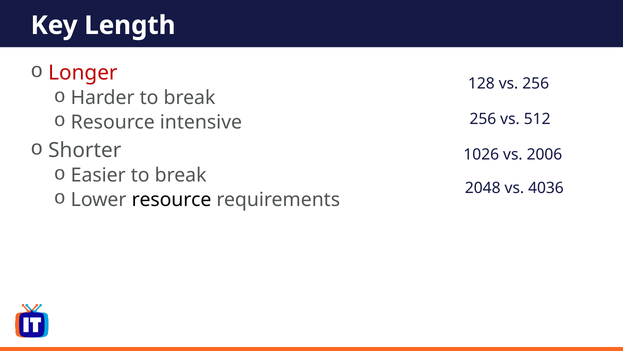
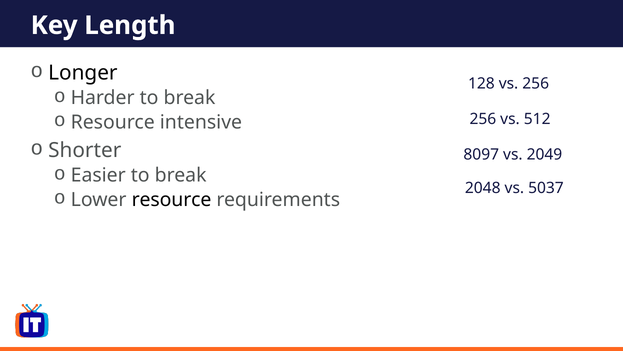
Longer colour: red -> black
1026: 1026 -> 8097
2006: 2006 -> 2049
4036: 4036 -> 5037
